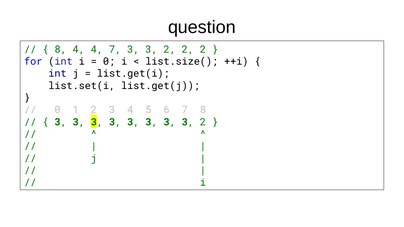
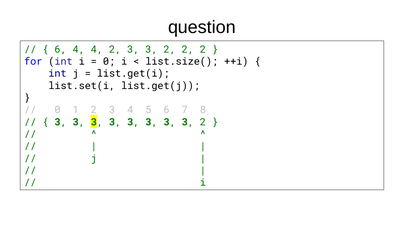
8 at (61, 49): 8 -> 6
4 7: 7 -> 2
